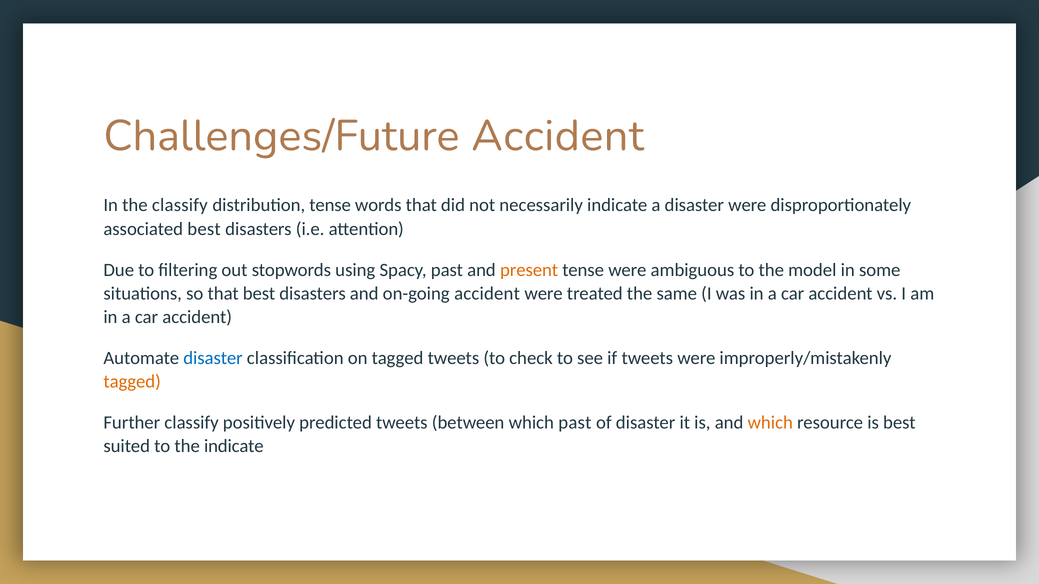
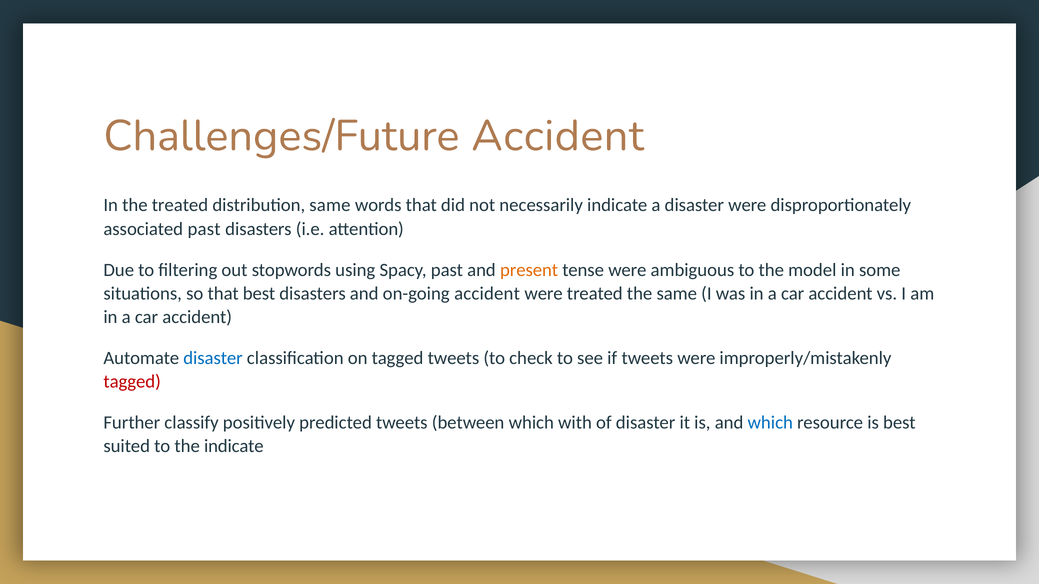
the classify: classify -> treated
distribution tense: tense -> same
associated best: best -> past
tagged at (132, 382) colour: orange -> red
which past: past -> with
which at (770, 423) colour: orange -> blue
